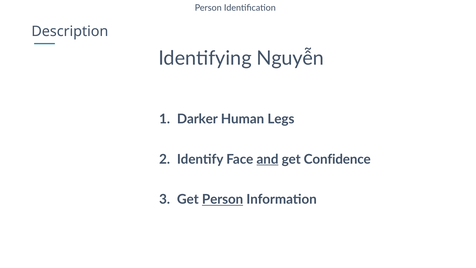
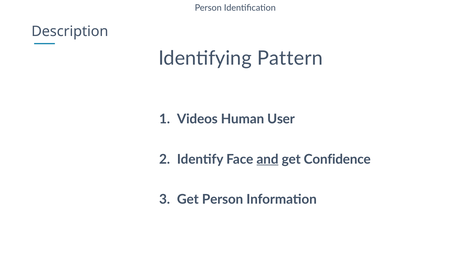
Nguyễn: Nguyễn -> Pattern
Darker: Darker -> Videos
Legs: Legs -> User
Person at (223, 199) underline: present -> none
